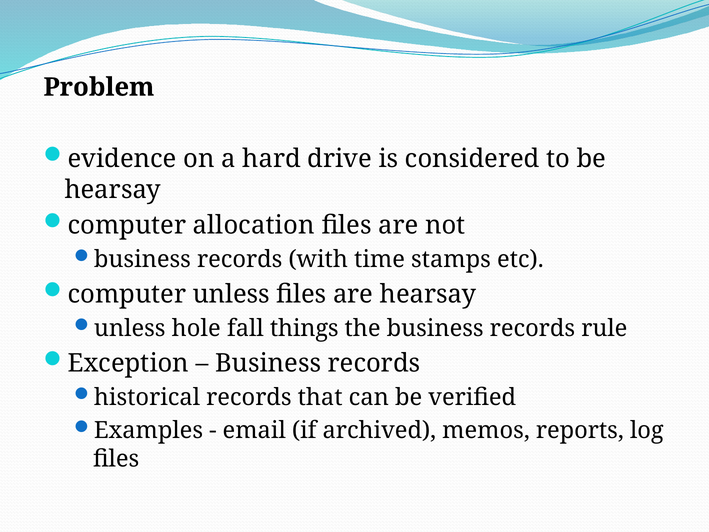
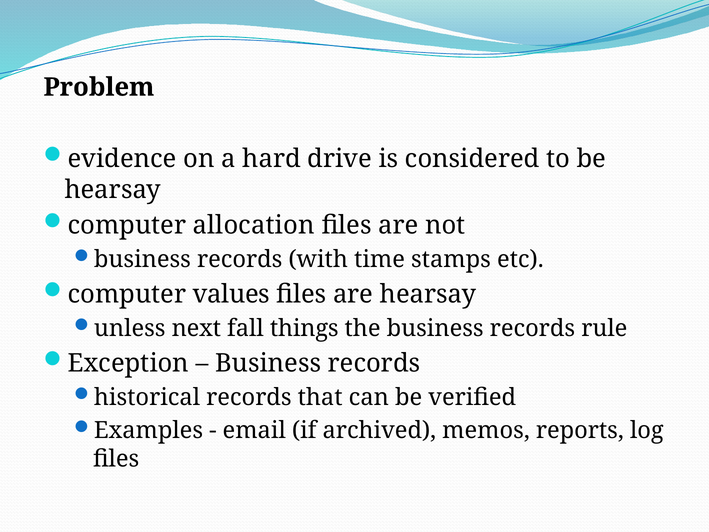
computer unless: unless -> values
hole: hole -> next
